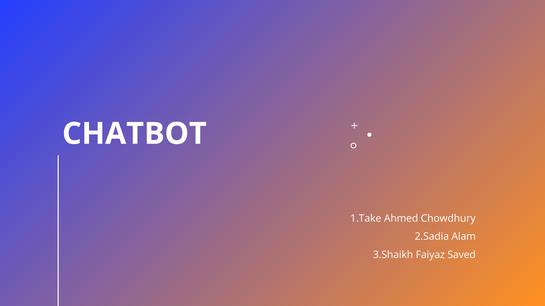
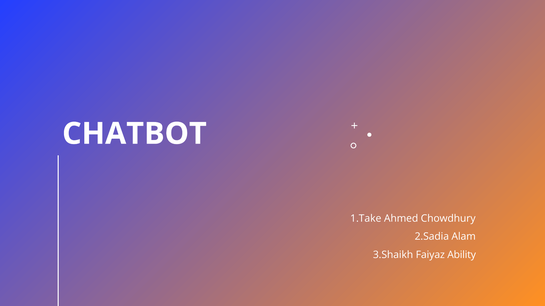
Saved: Saved -> Ability
